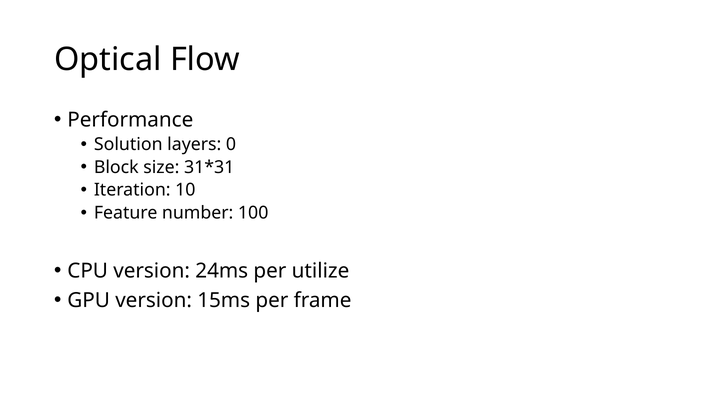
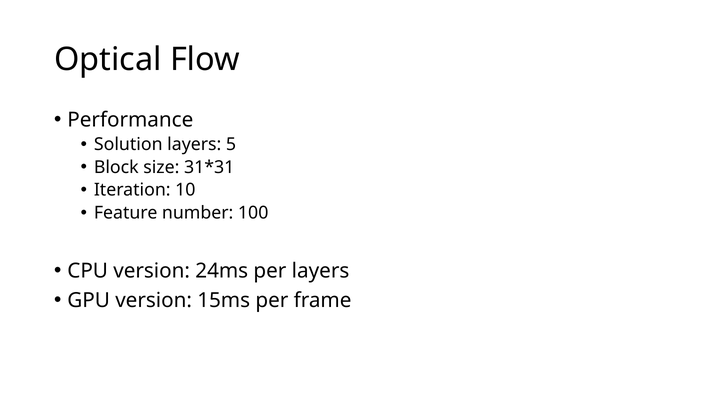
0: 0 -> 5
per utilize: utilize -> layers
